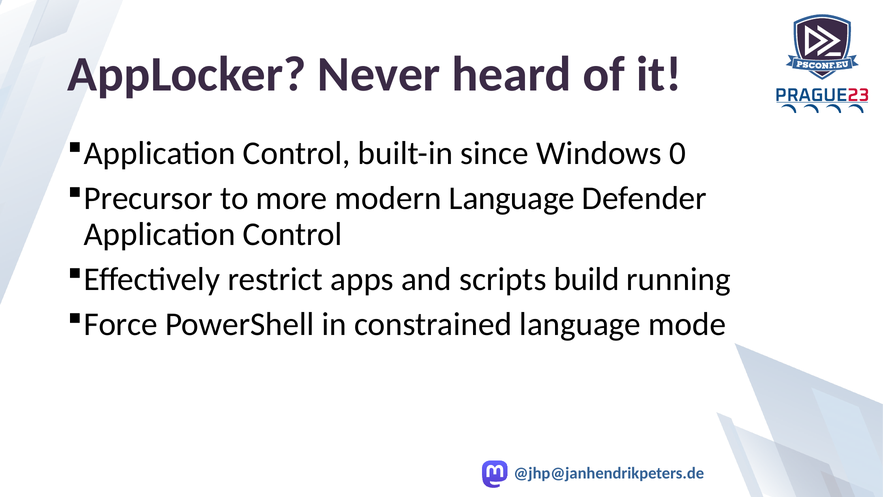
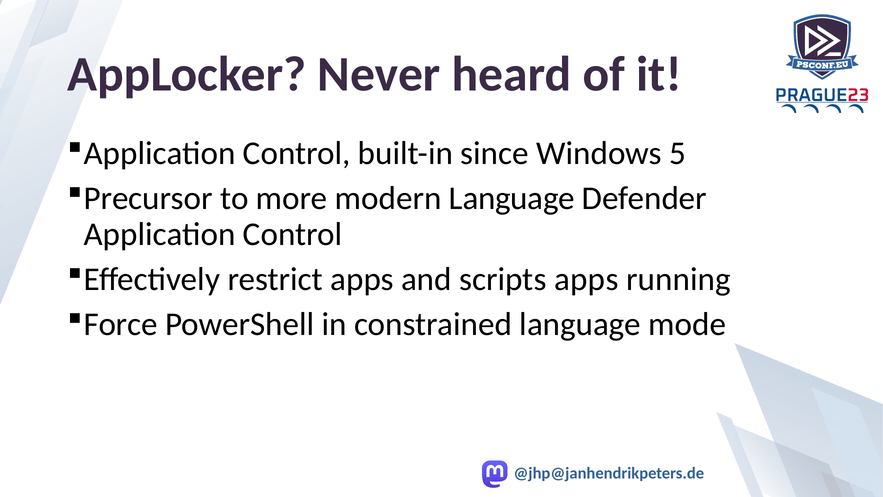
0: 0 -> 5
scripts build: build -> apps
